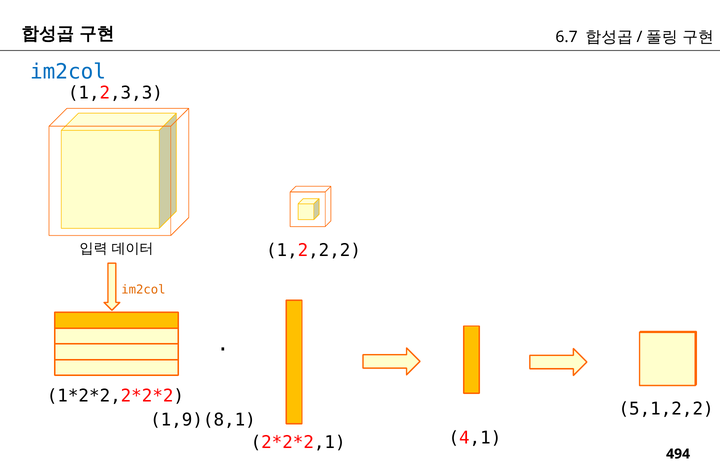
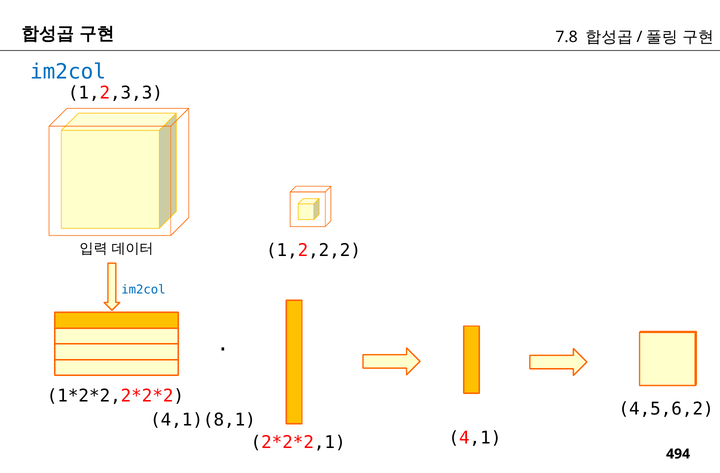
6.7: 6.7 -> 7.8
im2col at (143, 290) colour: orange -> blue
5,1,2,2: 5,1,2,2 -> 4,5,6,2
1,9)(8,1: 1,9)(8,1 -> 4,1)(8,1
